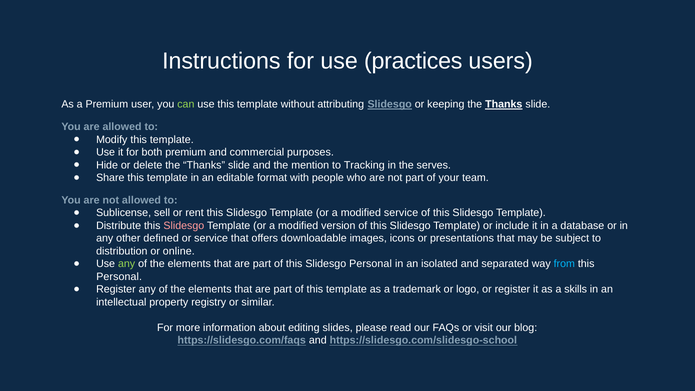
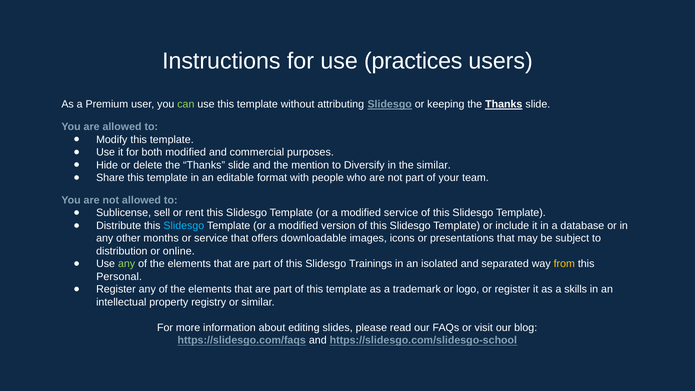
both premium: premium -> modified
Tracking: Tracking -> Diversify
the serves: serves -> similar
Slidesgo at (184, 226) colour: pink -> light blue
defined: defined -> months
Slidesgo Personal: Personal -> Trainings
from colour: light blue -> yellow
